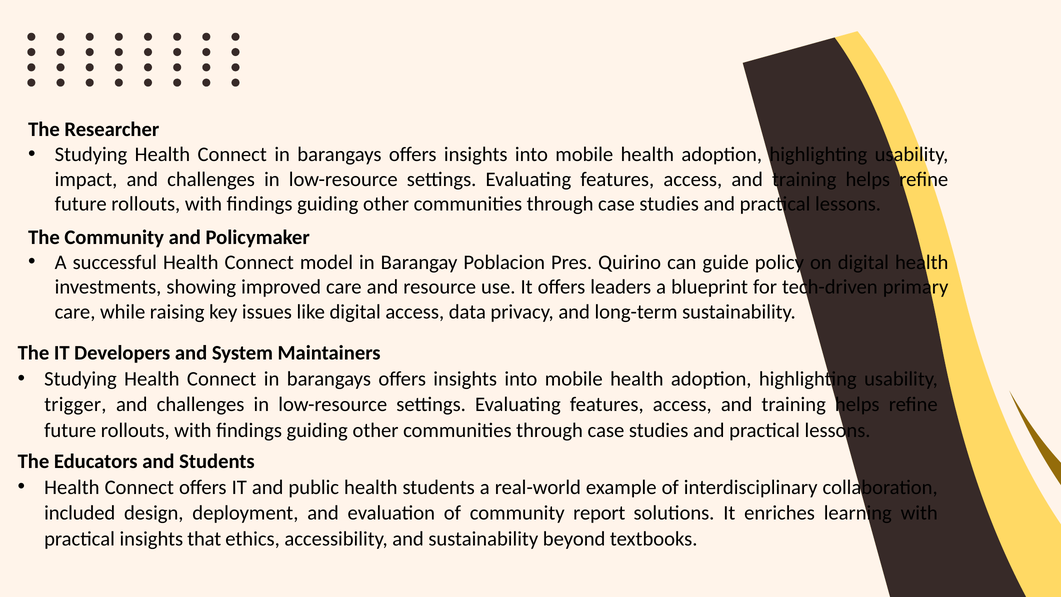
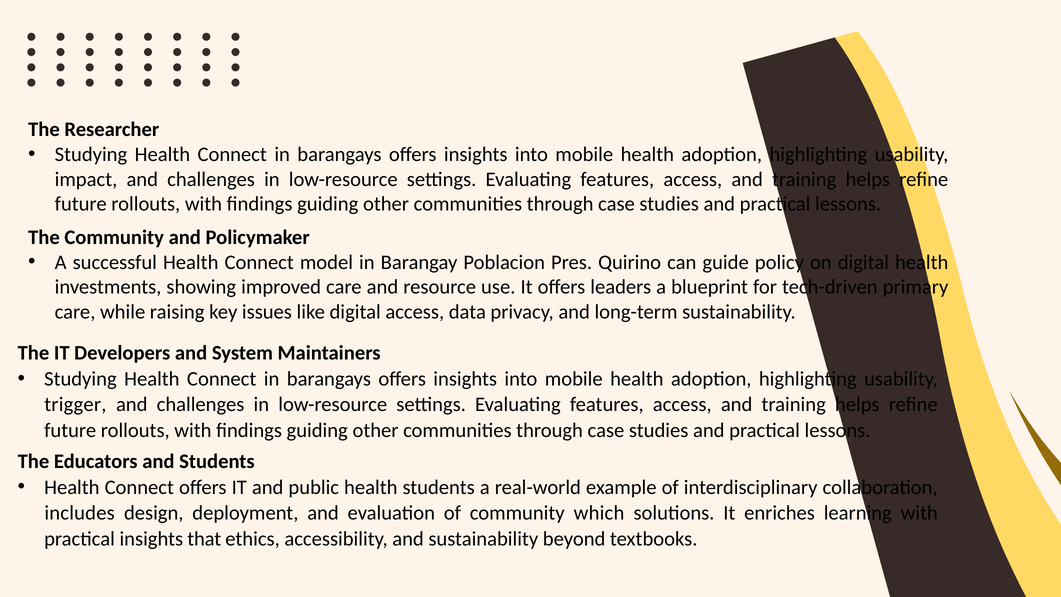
included: included -> includes
report: report -> which
